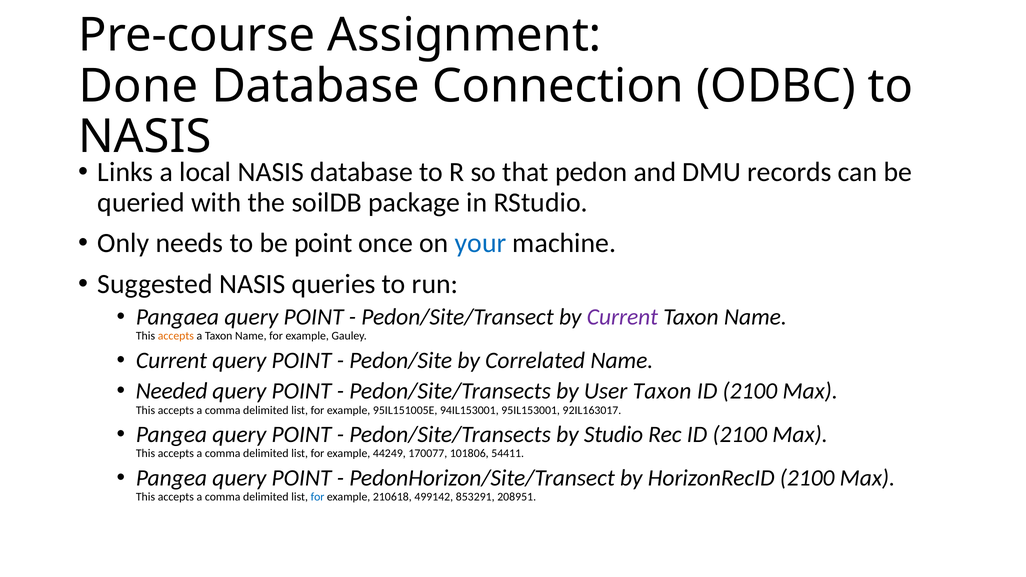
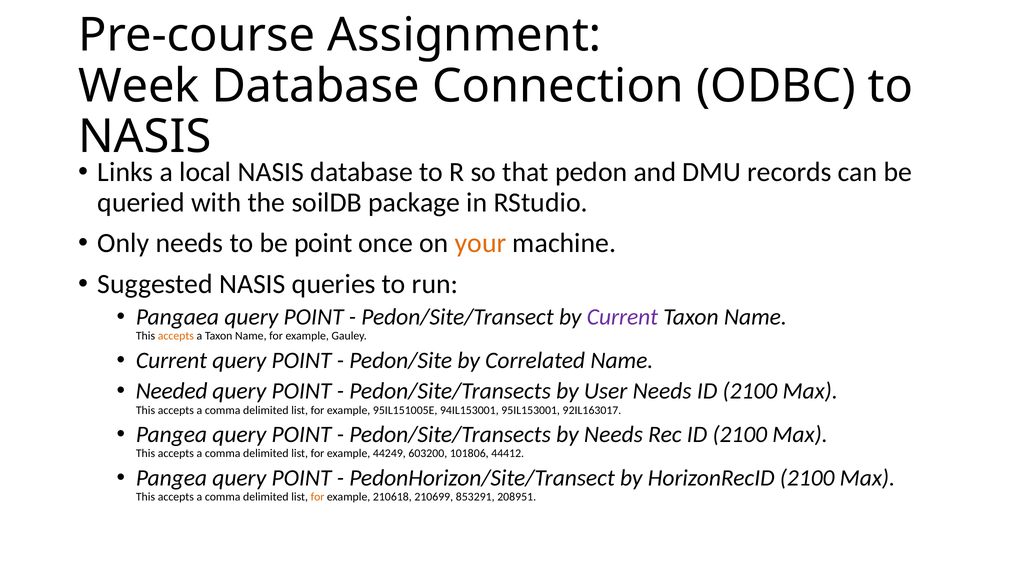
Done: Done -> Week
your colour: blue -> orange
User Taxon: Taxon -> Needs
by Studio: Studio -> Needs
170077: 170077 -> 603200
54411: 54411 -> 44412
for at (318, 497) colour: blue -> orange
499142: 499142 -> 210699
